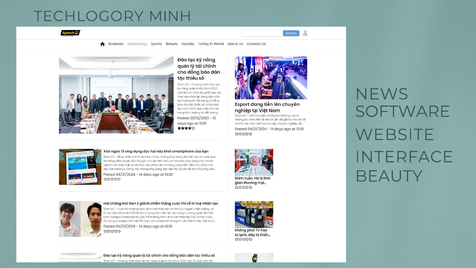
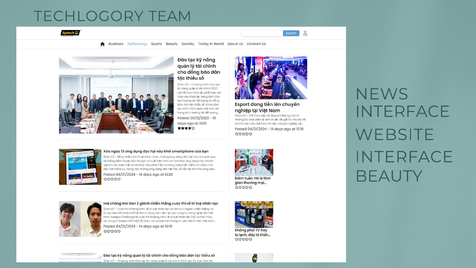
MINH: MINH -> TEAM
SOFTWARE at (403, 111): SOFTWARE -> INTERFACE
